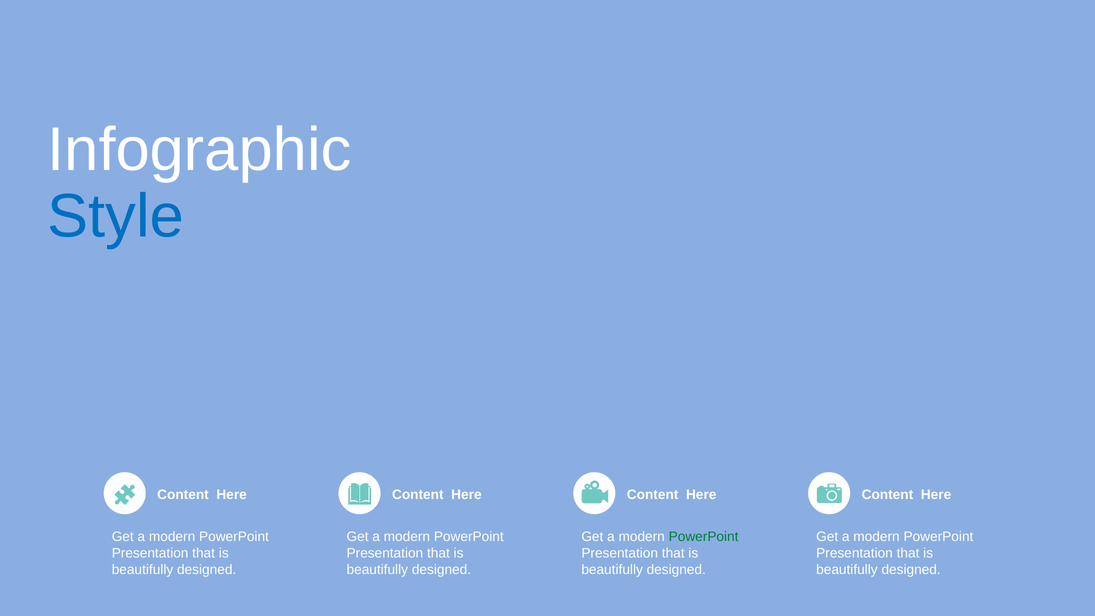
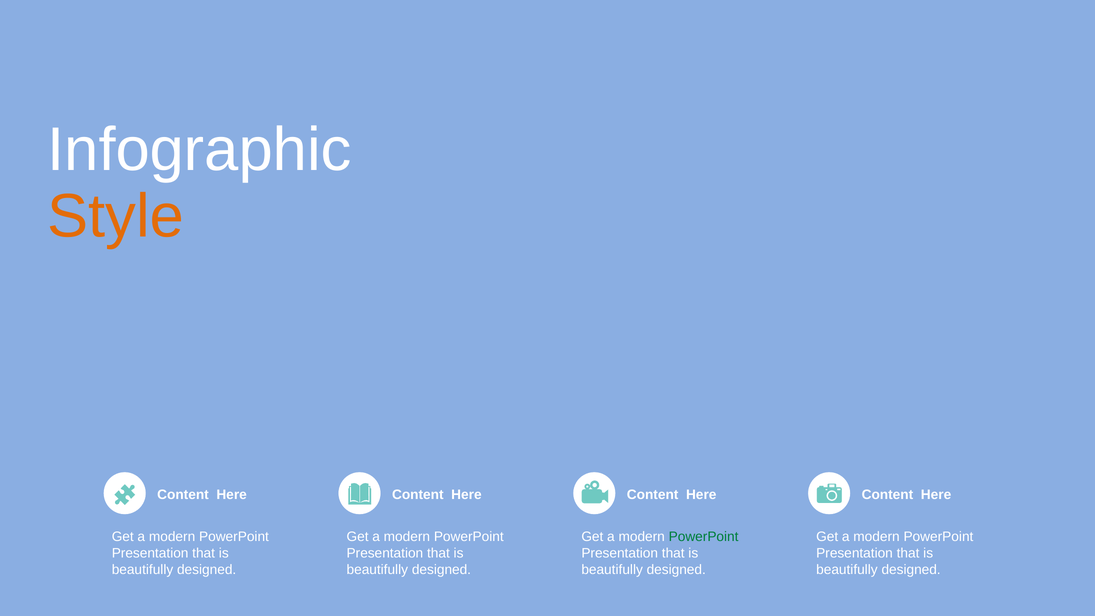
Style colour: blue -> orange
